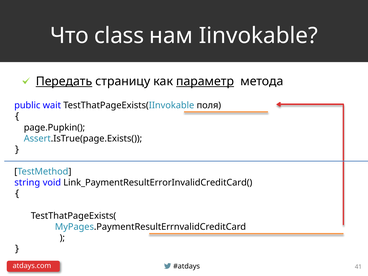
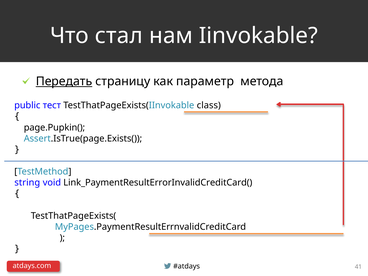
class: class -> стал
параметр underline: present -> none
wait: wait -> тест
поля: поля -> class
